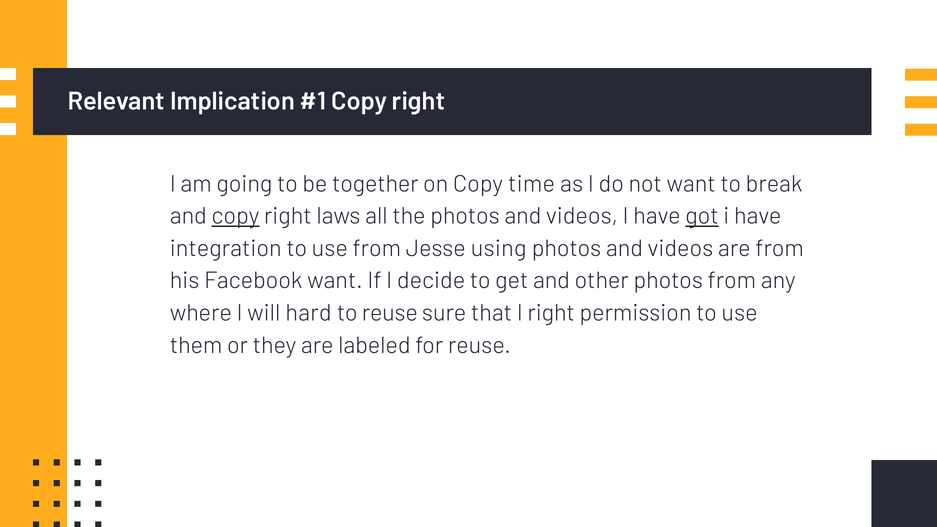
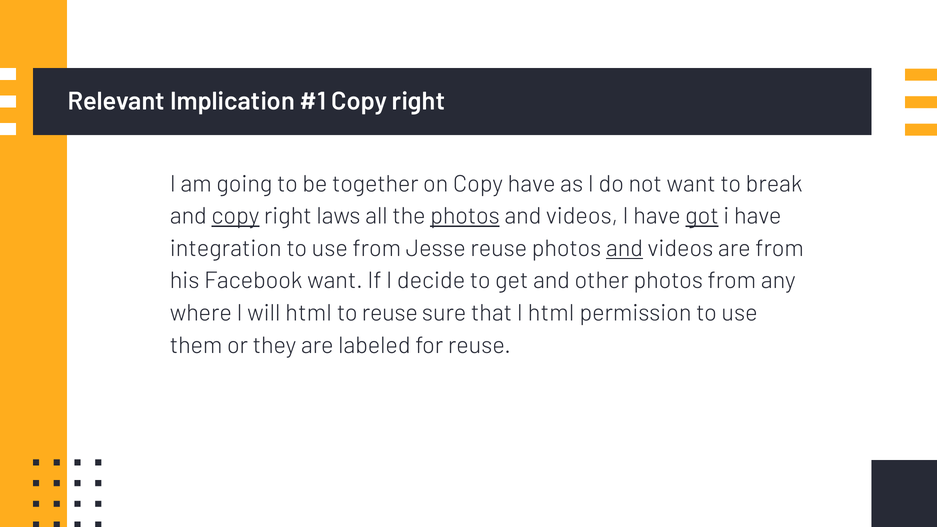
Copy time: time -> have
photos at (465, 216) underline: none -> present
Jesse using: using -> reuse
and at (624, 248) underline: none -> present
will hard: hard -> html
I right: right -> html
